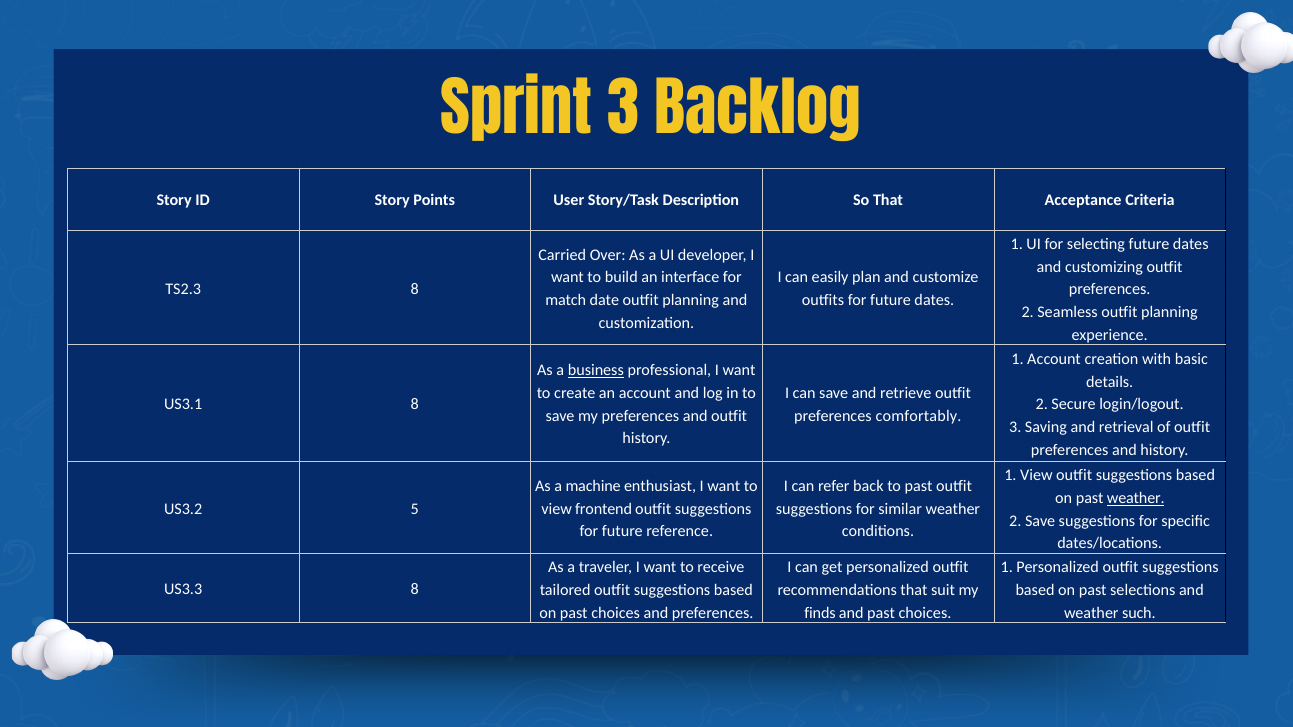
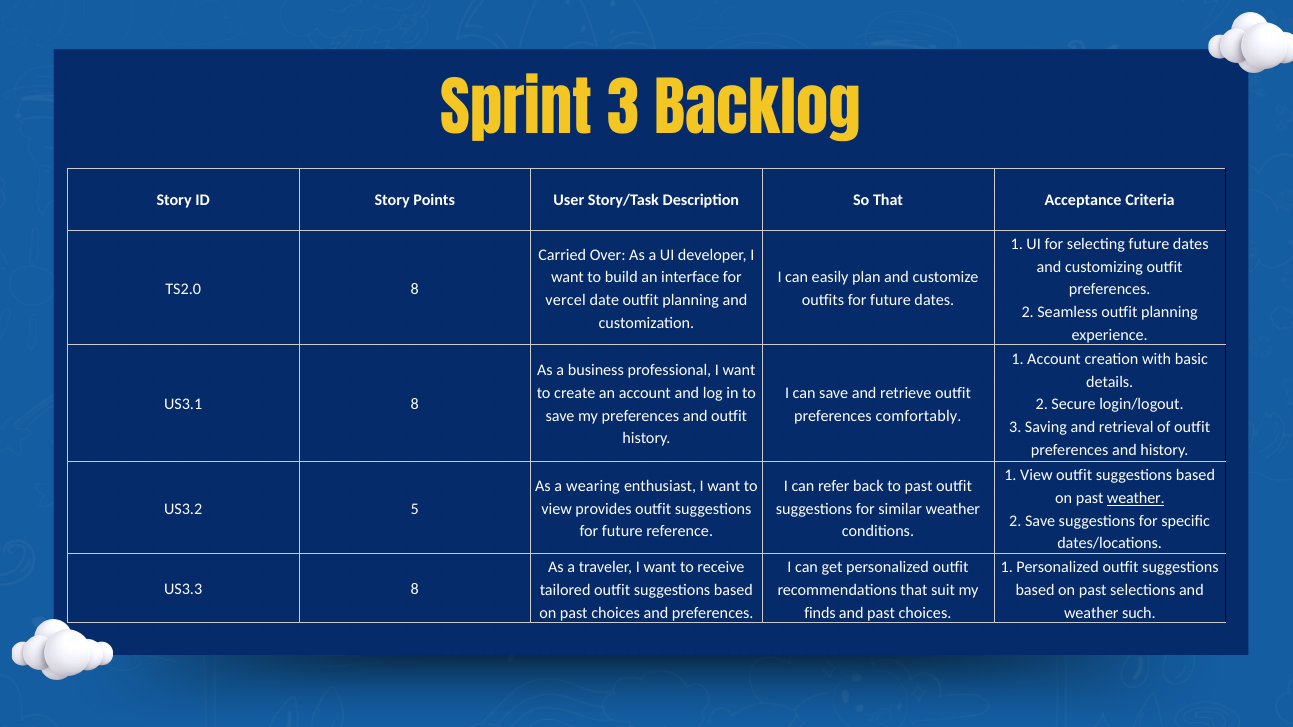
TS2.3: TS2.3 -> TS2.0
match: match -> vercel
business underline: present -> none
machine: machine -> wearing
frontend: frontend -> provides
